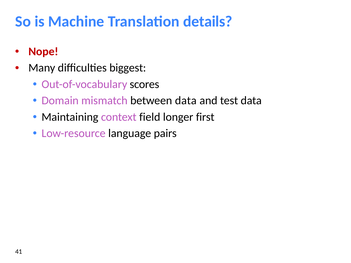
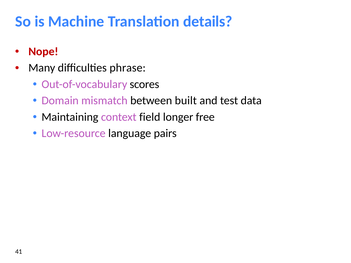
biggest: biggest -> phrase
between data: data -> built
first: first -> free
